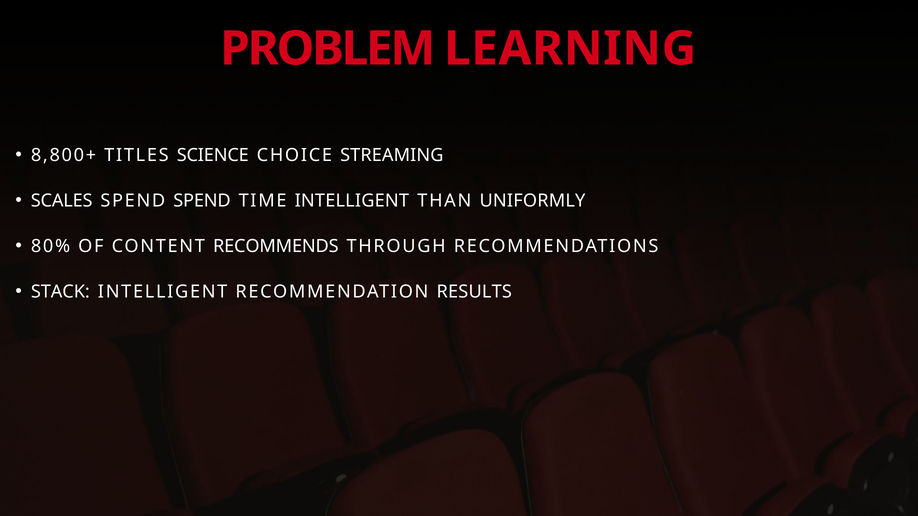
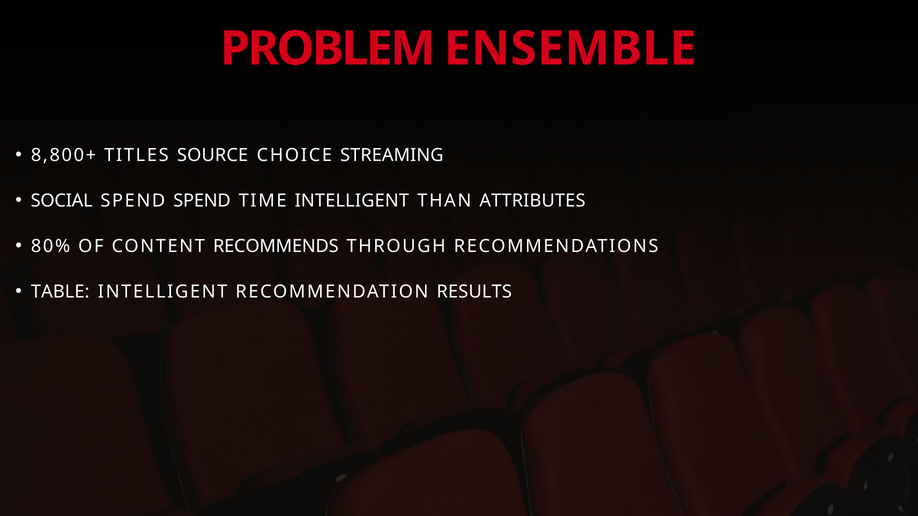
LEARNING: LEARNING -> ENSEMBLE
SCIENCE: SCIENCE -> SOURCE
SCALES: SCALES -> SOCIAL
UNIFORMLY: UNIFORMLY -> ATTRIBUTES
STACK: STACK -> TABLE
